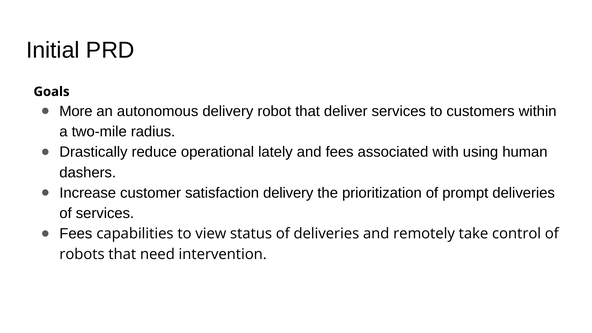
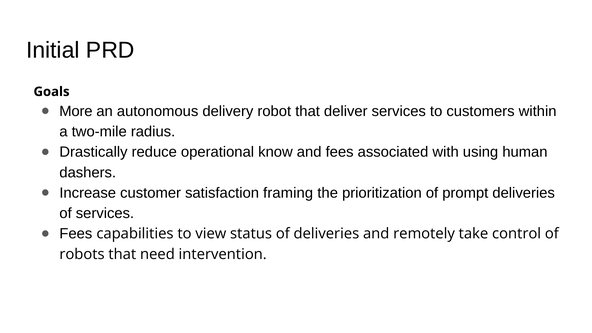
lately: lately -> know
satisfaction delivery: delivery -> framing
